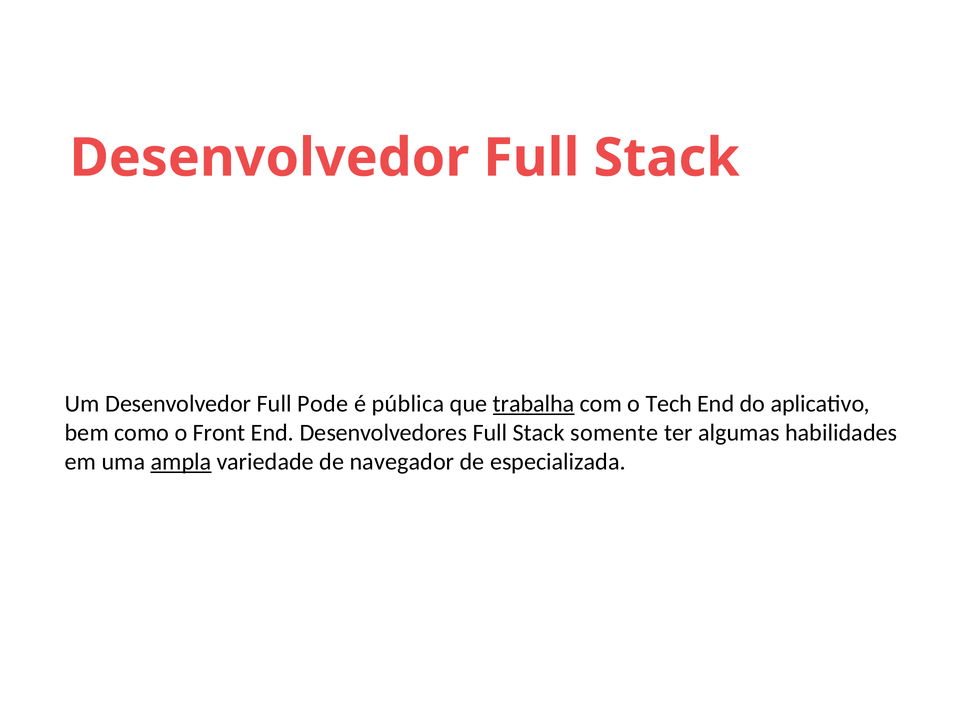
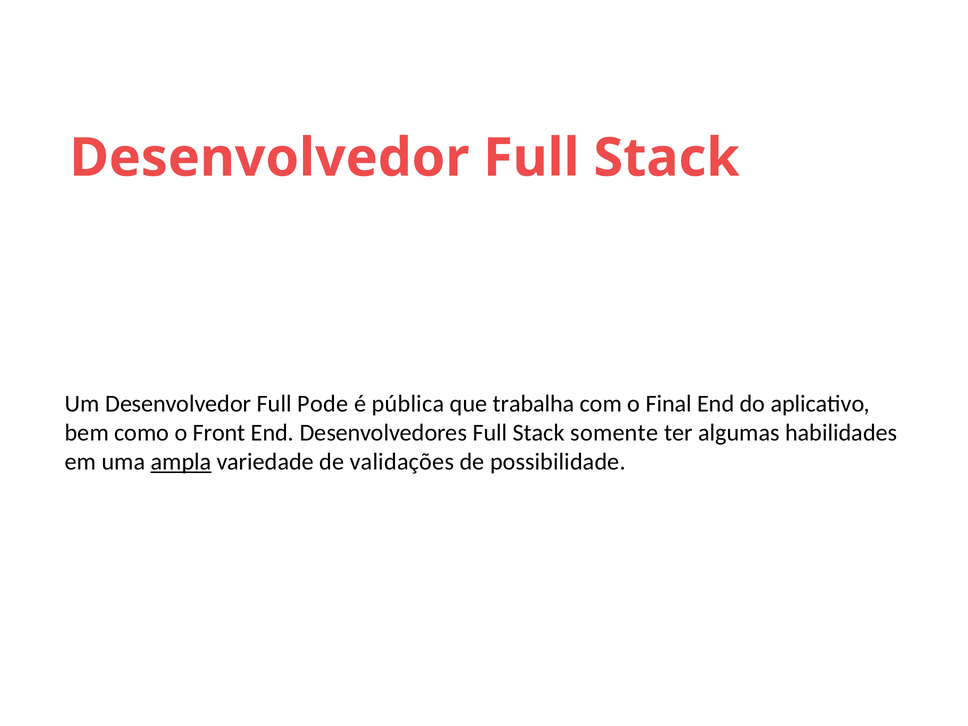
trabalha underline: present -> none
Tech: Tech -> Final
navegador: navegador -> validações
especializada: especializada -> possibilidade
